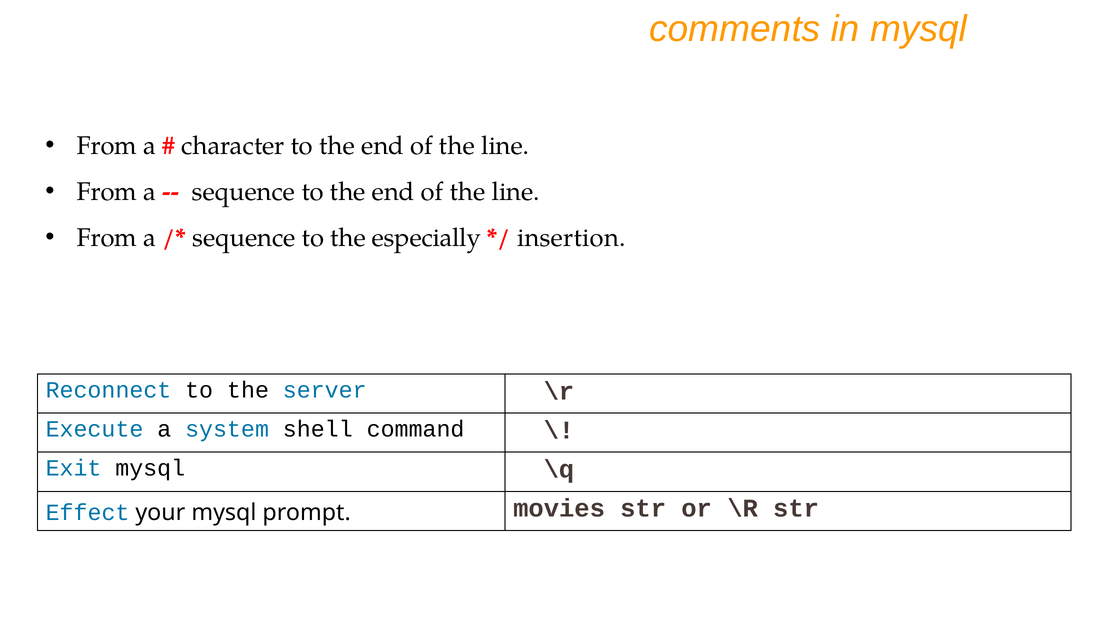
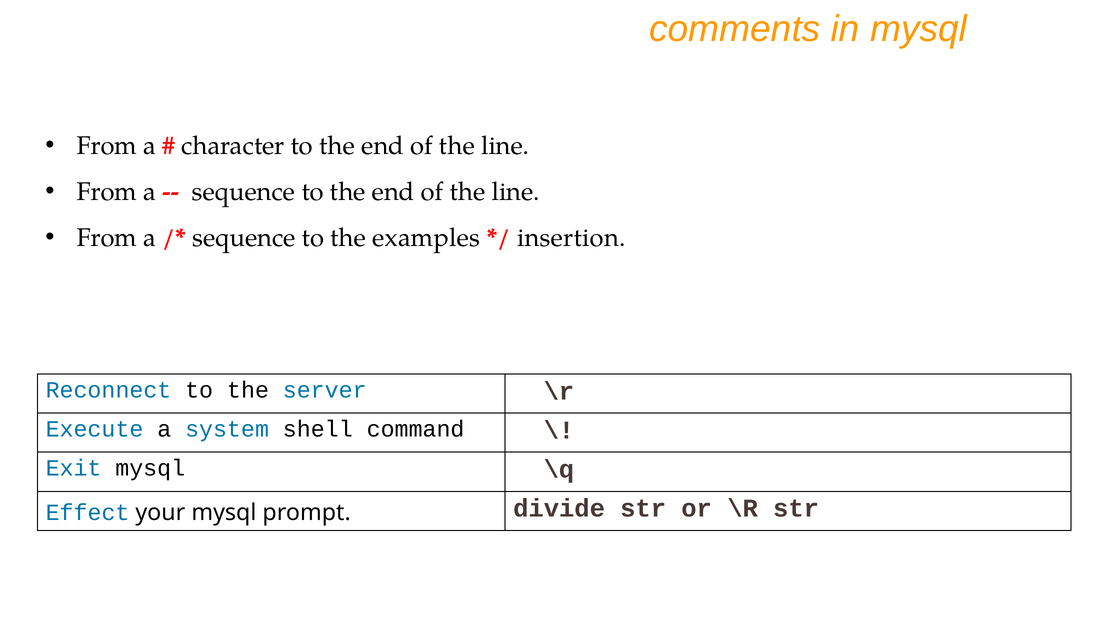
especially: especially -> examples
movies: movies -> divide
